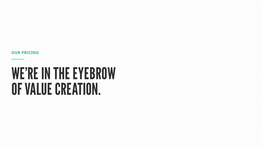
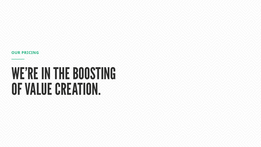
EYEBROW: EYEBROW -> BOOSTING
